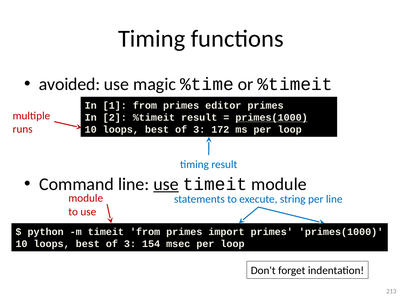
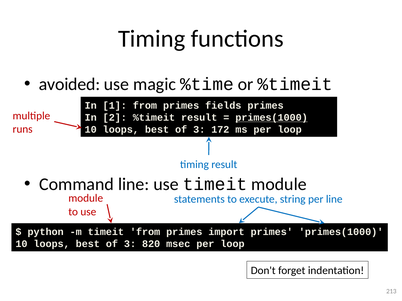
editor: editor -> fields
use at (166, 184) underline: present -> none
154: 154 -> 820
